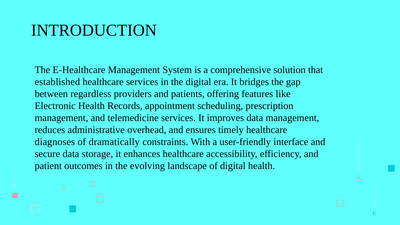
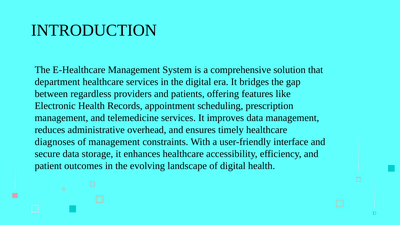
established: established -> department
of dramatically: dramatically -> management
